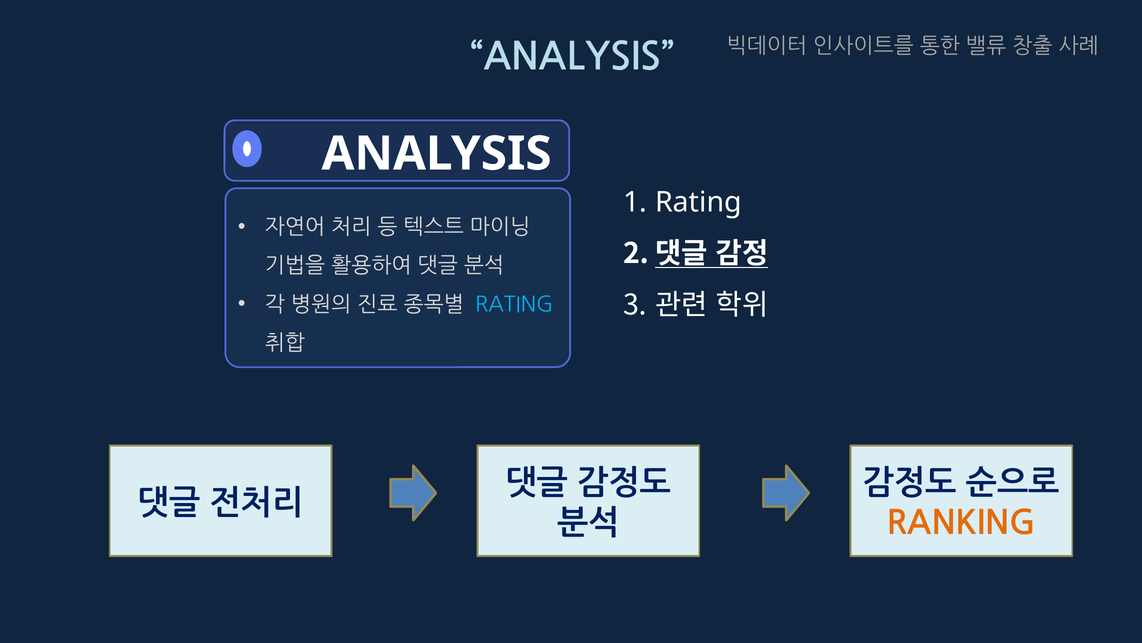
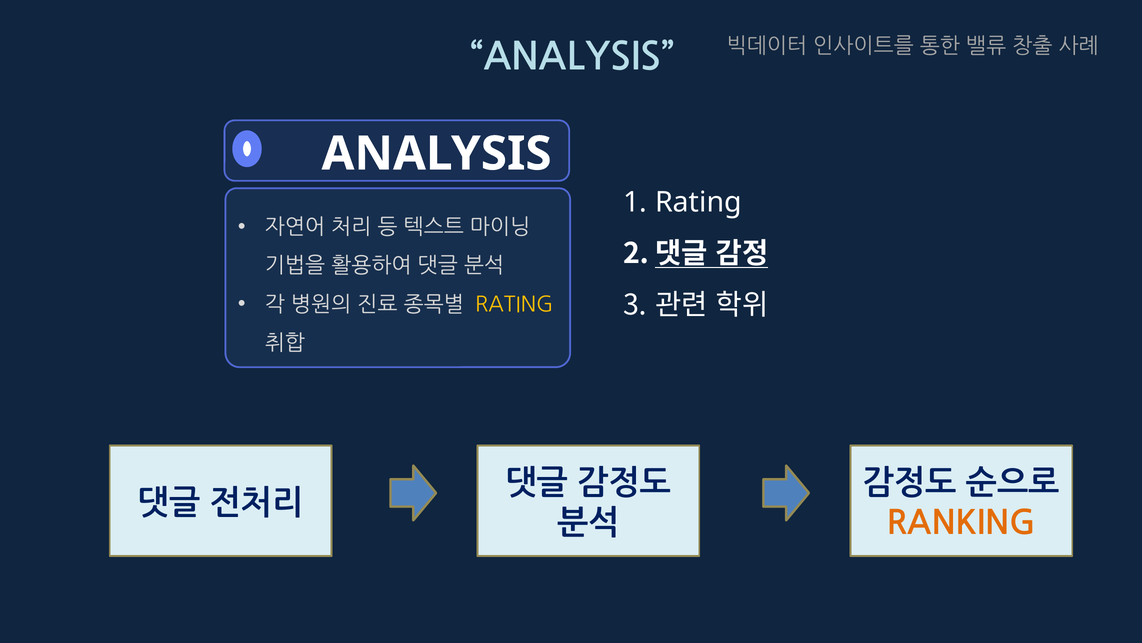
RATING at (514, 304) colour: light blue -> yellow
